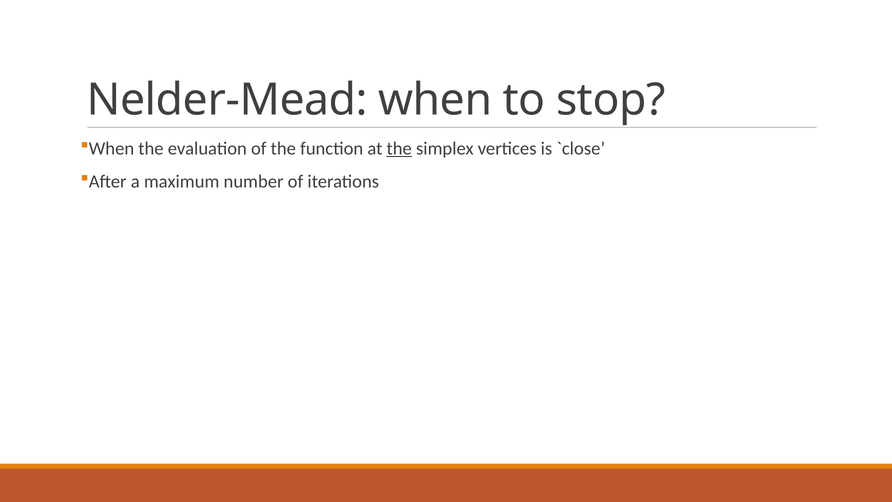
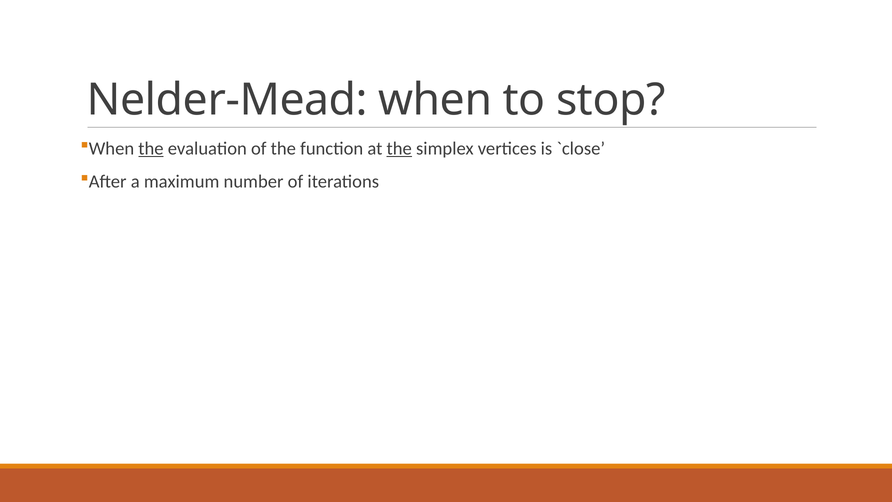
the at (151, 148) underline: none -> present
